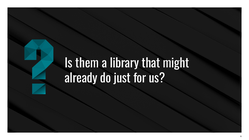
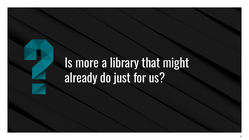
them: them -> more
